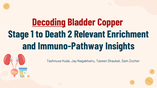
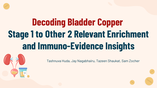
Decoding underline: present -> none
Death: Death -> Other
Immuno-Pathway: Immuno-Pathway -> Immuno-Evidence
